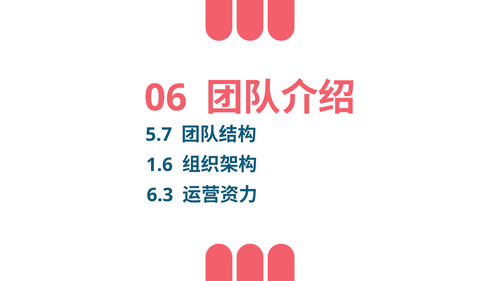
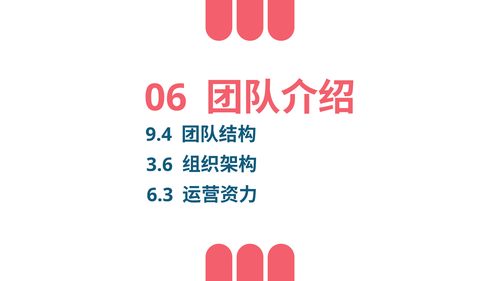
5.7: 5.7 -> 9.4
1.6: 1.6 -> 3.6
